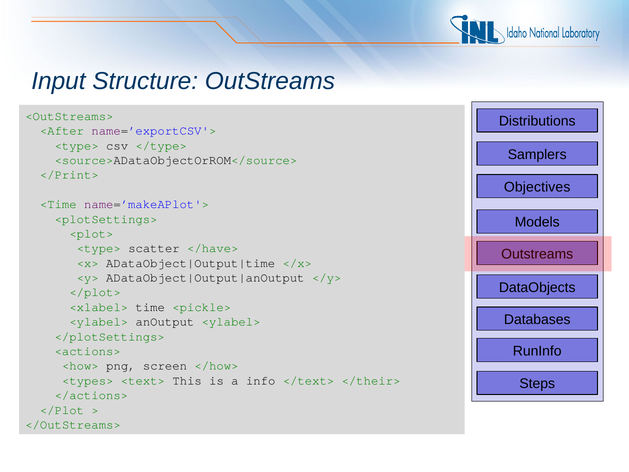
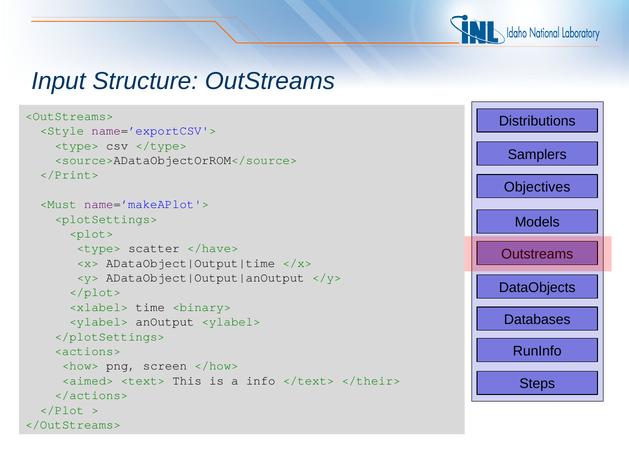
<After: <After -> <Style
<Time: <Time -> <Must
<pickle>: <pickle> -> <binary>
<types>: <types> -> <aimed>
